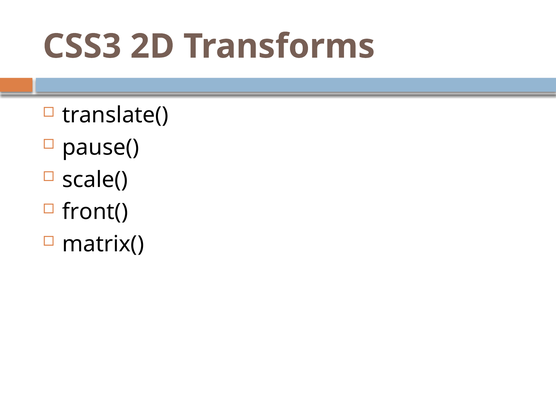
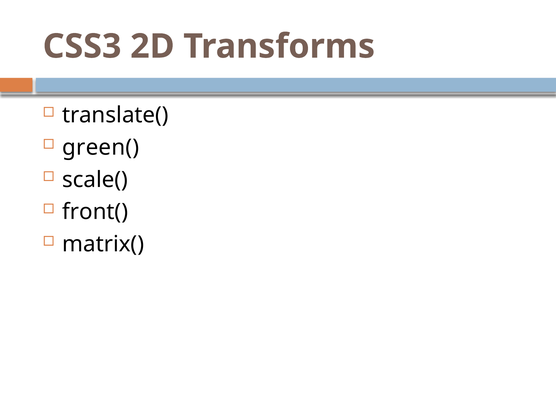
pause(: pause( -> green(
